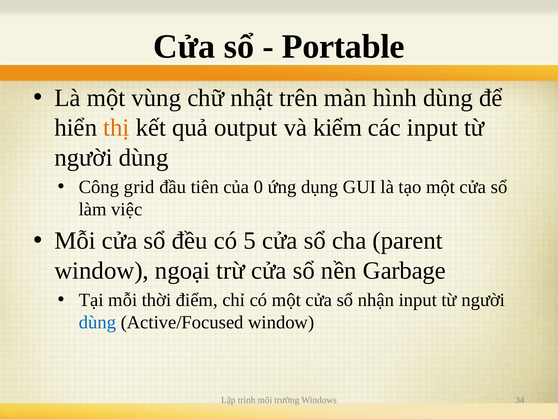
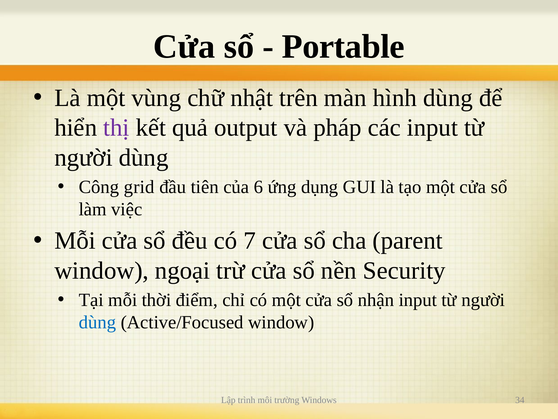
thị colour: orange -> purple
kiểm: kiểm -> pháp
0: 0 -> 6
5: 5 -> 7
Garbage: Garbage -> Security
